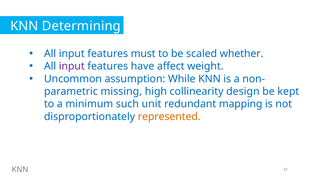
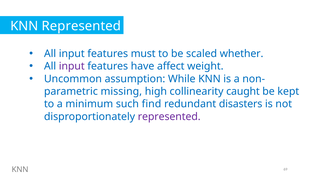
KNN Determining: Determining -> Represented
design: design -> caught
unit: unit -> find
mapping: mapping -> disasters
represented at (169, 116) colour: orange -> purple
